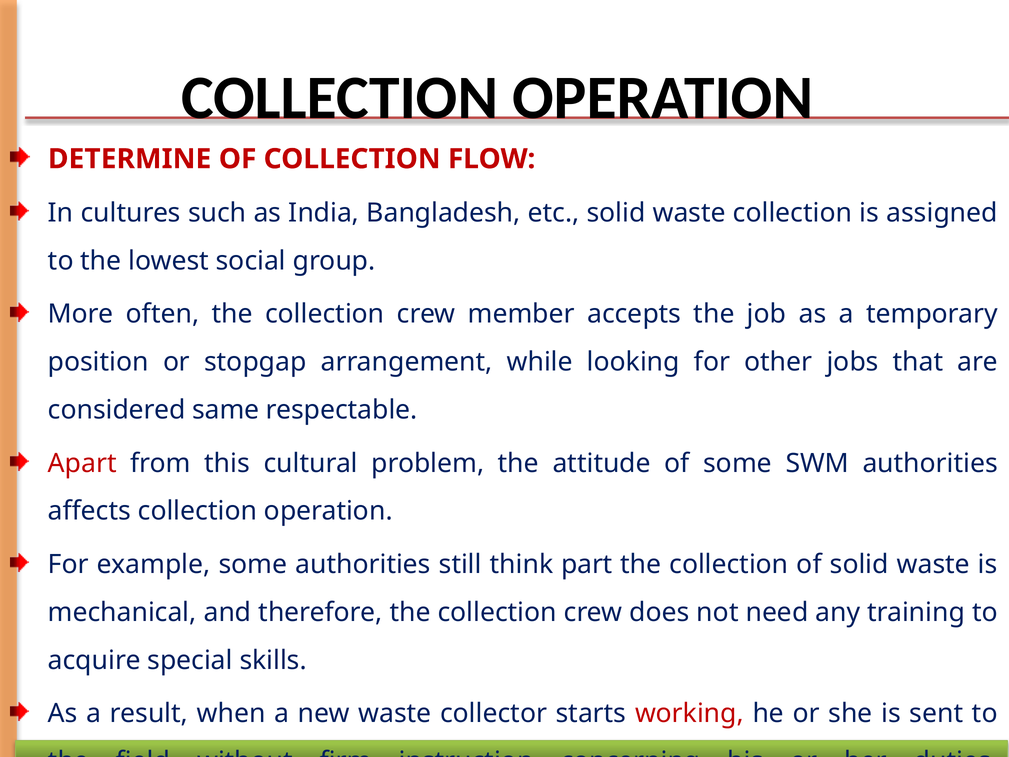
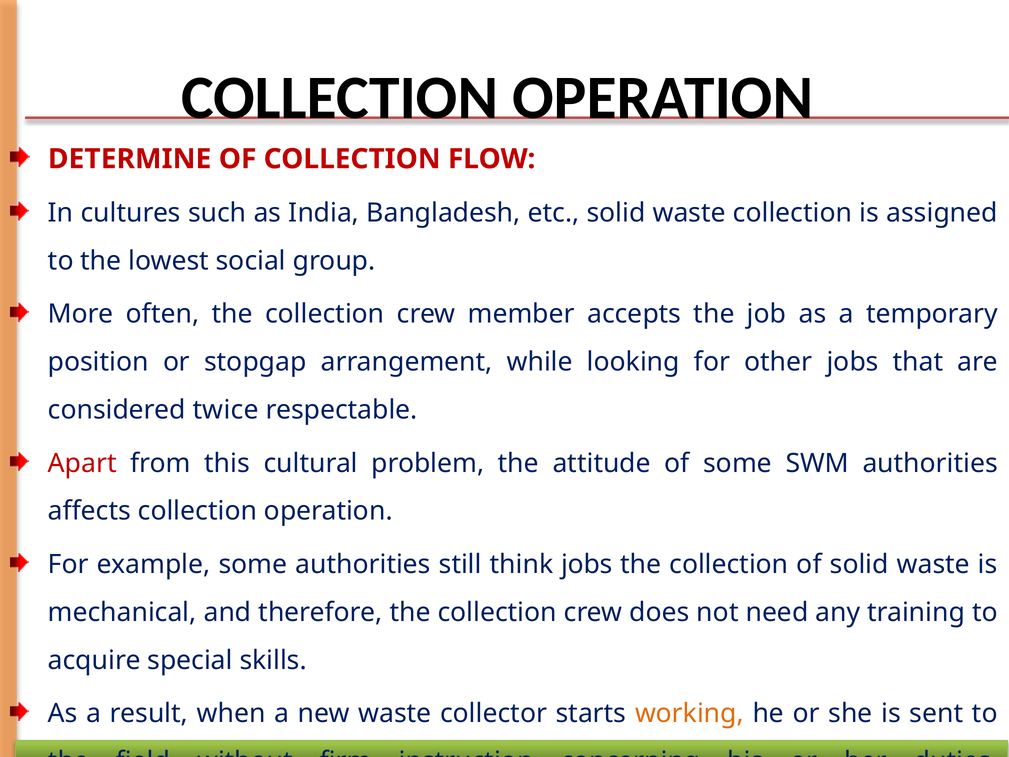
same: same -> twice
think part: part -> jobs
working colour: red -> orange
